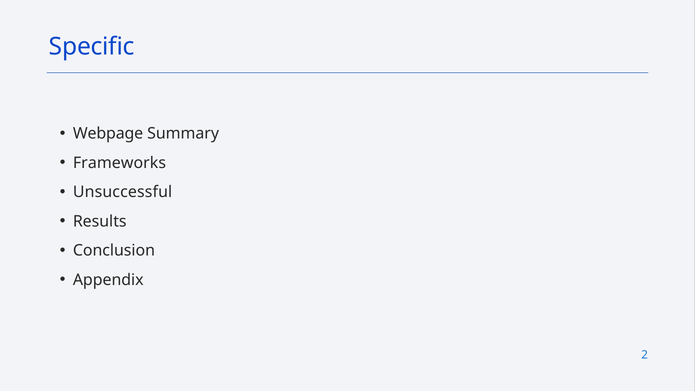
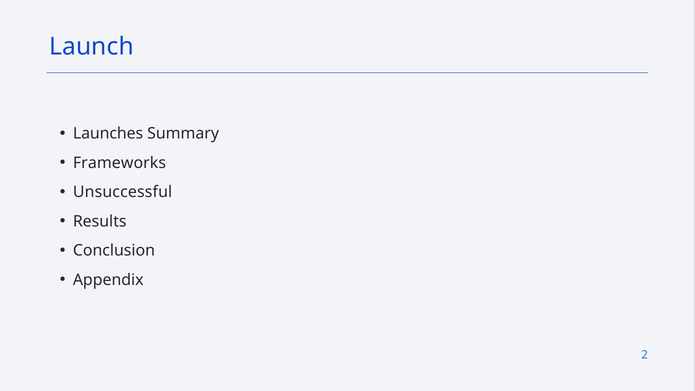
Specific: Specific -> Launch
Webpage: Webpage -> Launches
